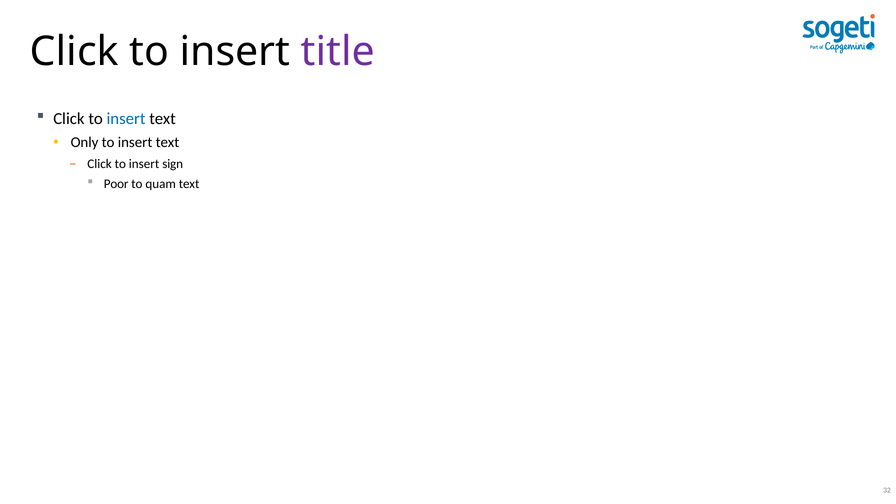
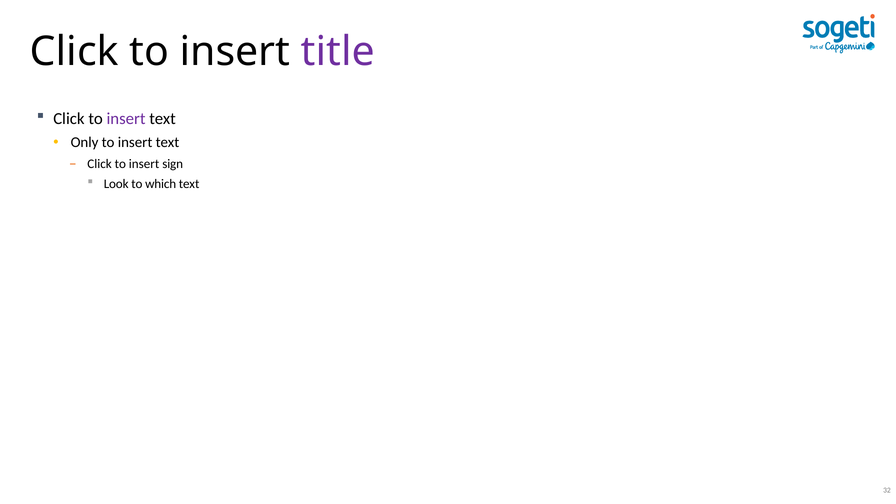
insert at (126, 119) colour: blue -> purple
Poor: Poor -> Look
quam: quam -> which
